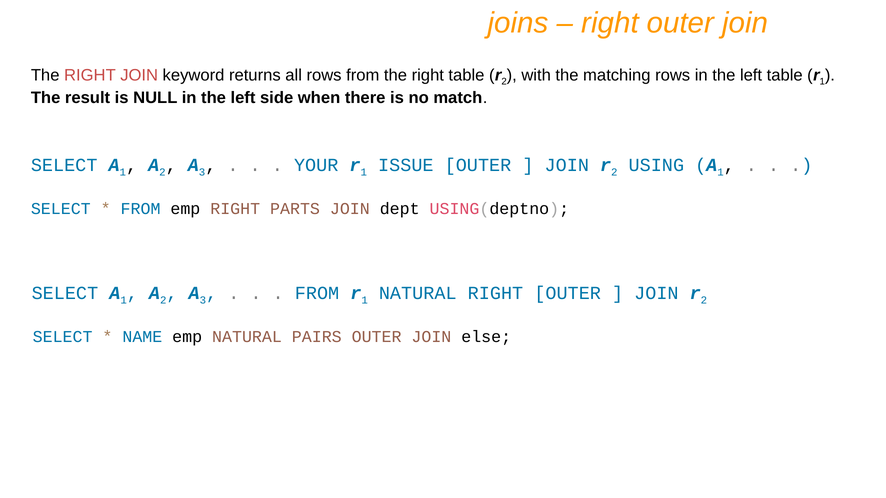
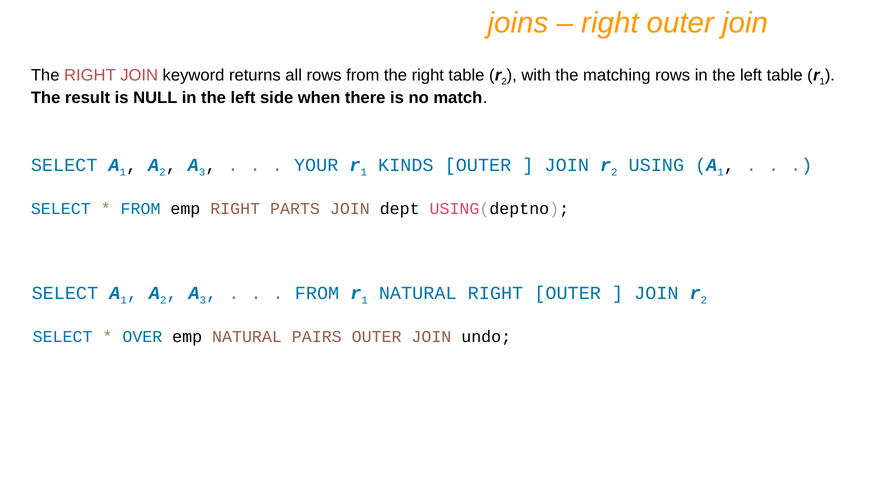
ISSUE: ISSUE -> KINDS
NAME: NAME -> OVER
else: else -> undo
